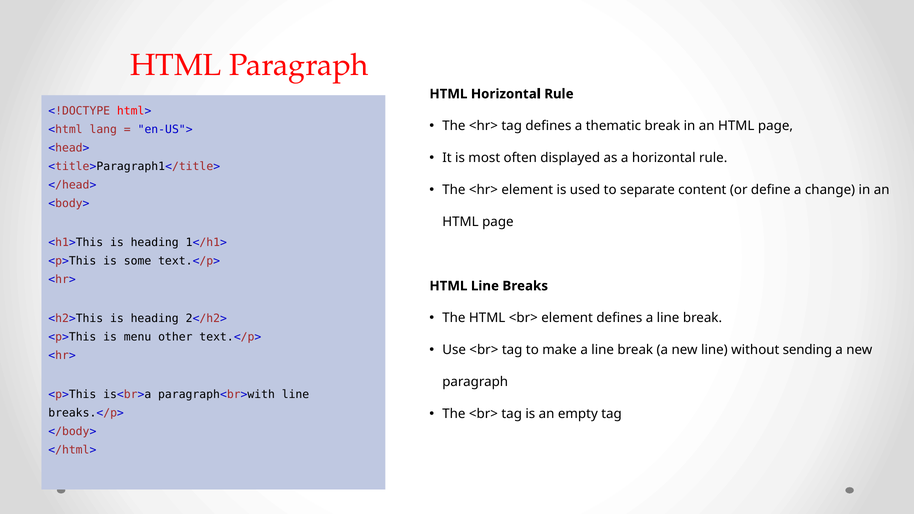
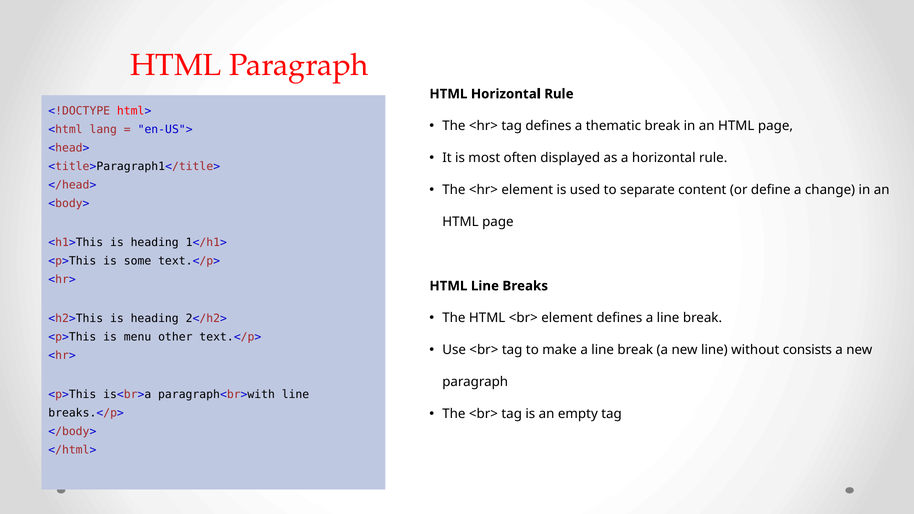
sending: sending -> consists
